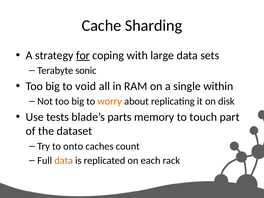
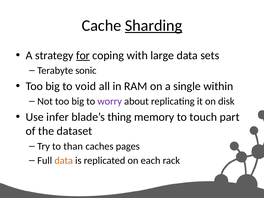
Sharding underline: none -> present
worry colour: orange -> purple
tests: tests -> infer
parts: parts -> thing
onto: onto -> than
count: count -> pages
